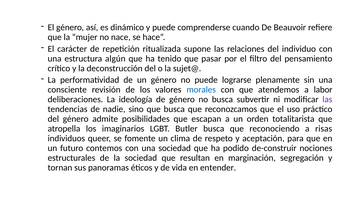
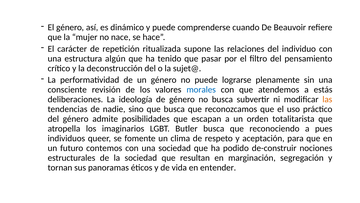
labor: labor -> estás
las at (327, 99) colour: purple -> orange
risas: risas -> pues
